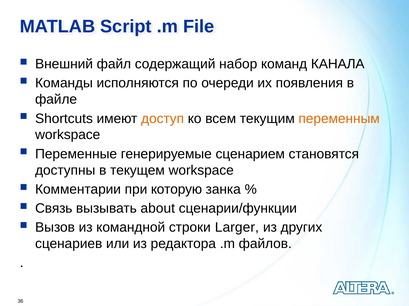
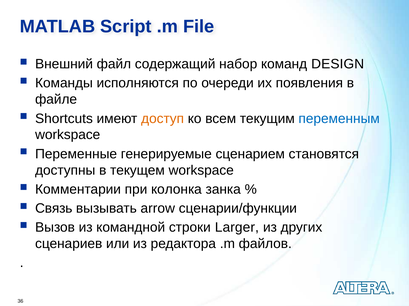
КАНАЛА: КАНАЛА -> DESIGN
переменным colour: orange -> blue
которую: которую -> колонка
about: about -> arrow
